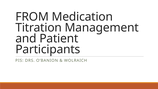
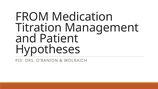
Participants: Participants -> Hypotheses
